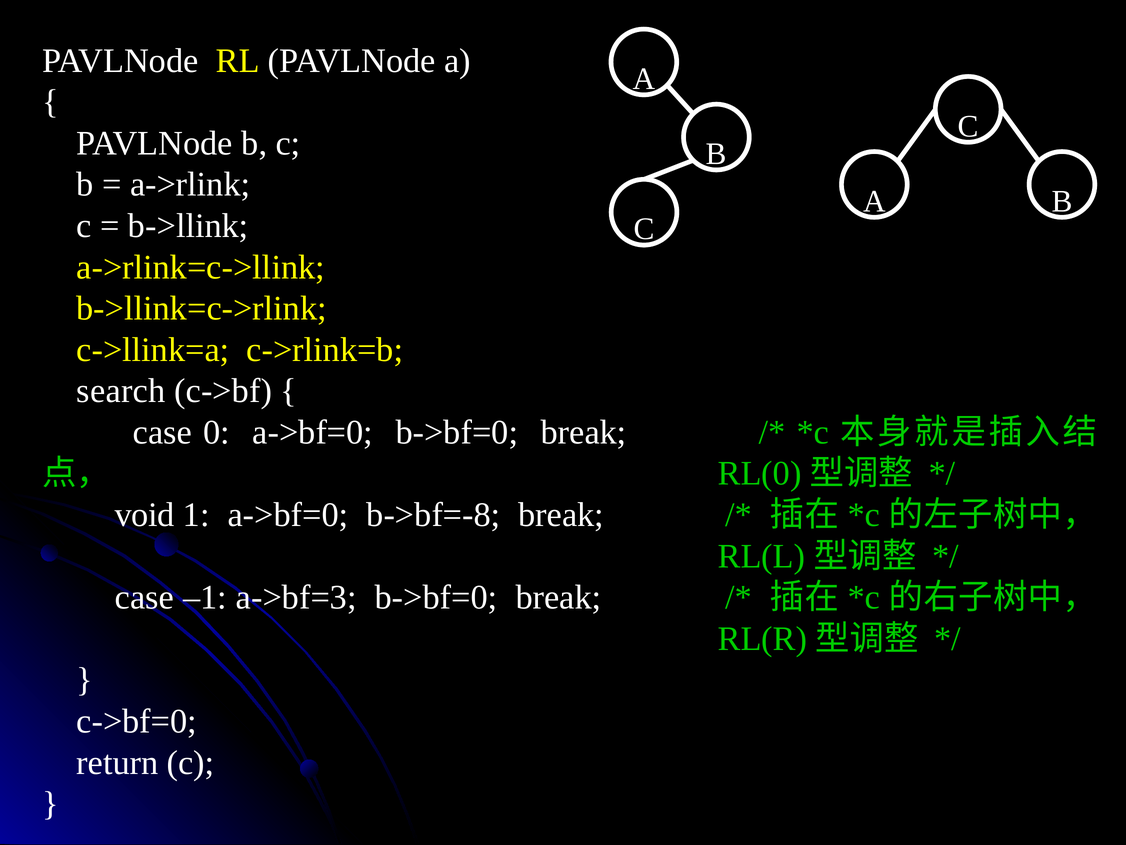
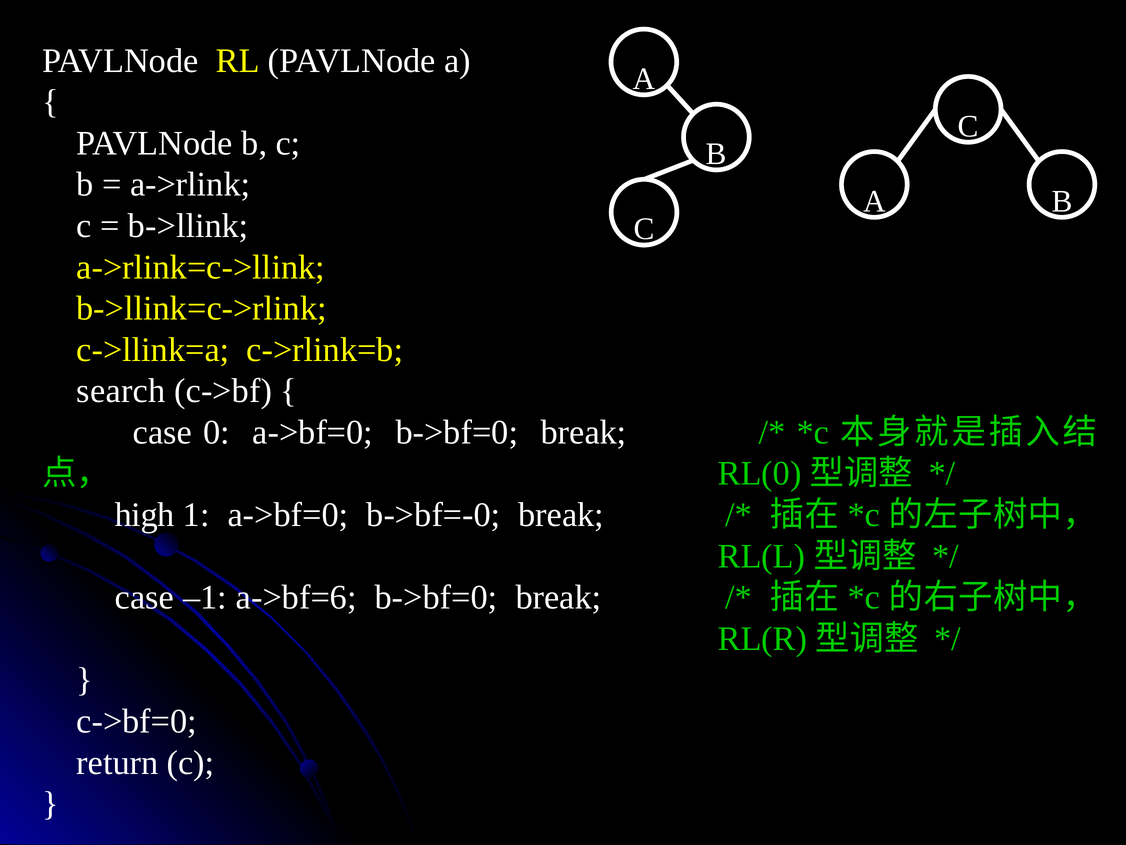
void: void -> high
b->bf=-8: b->bf=-8 -> b->bf=-0
a->bf=3: a->bf=3 -> a->bf=6
